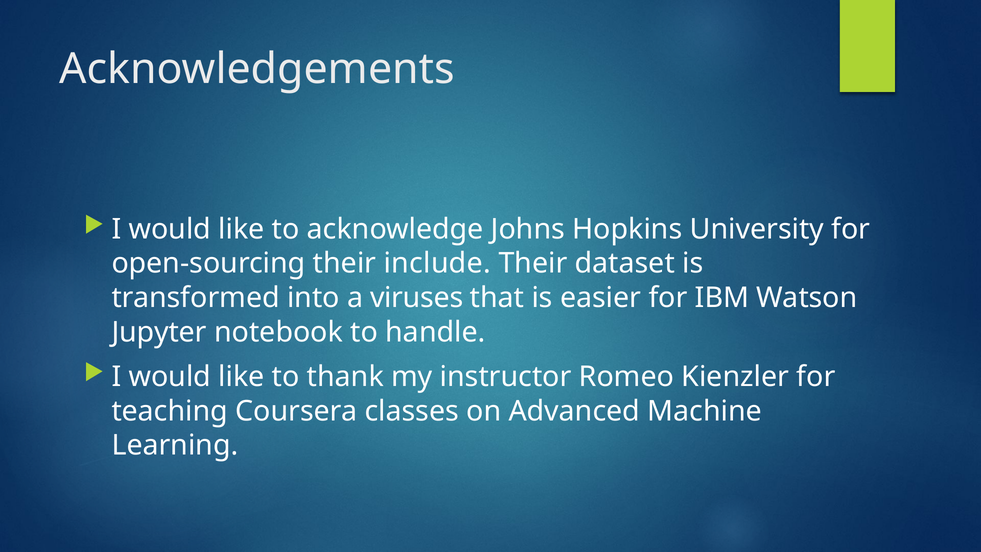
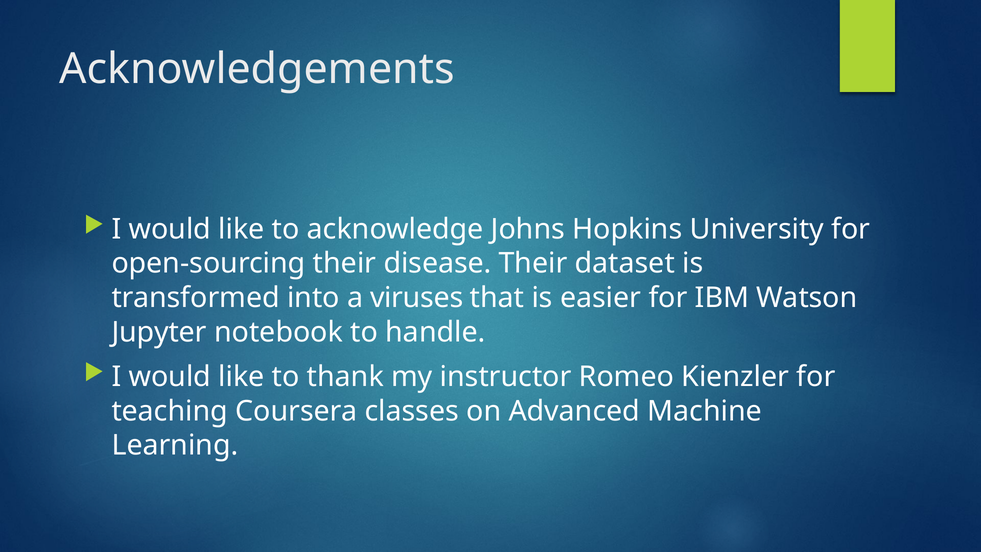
include: include -> disease
